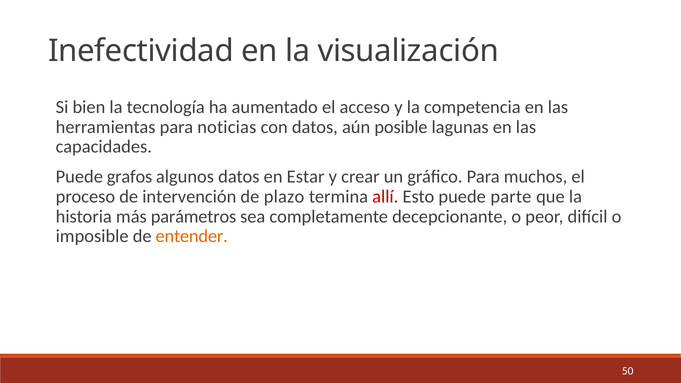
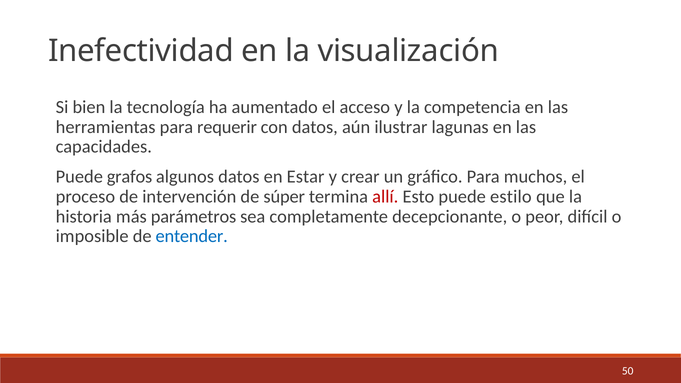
noticias: noticias -> requerir
posible: posible -> ilustrar
plazo: plazo -> súper
parte: parte -> estilo
entender colour: orange -> blue
